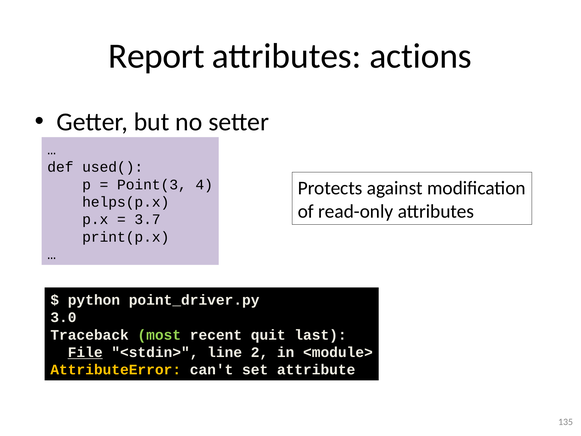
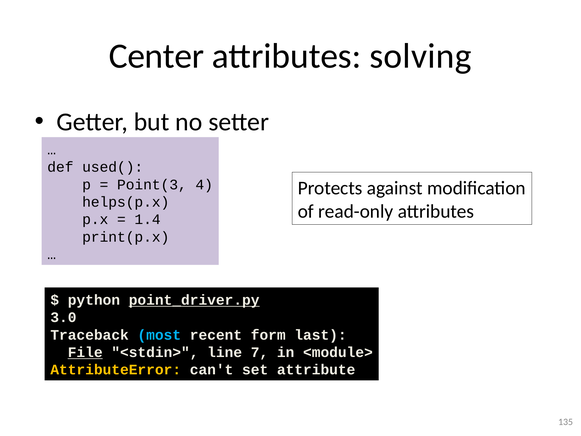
Report: Report -> Center
actions: actions -> solving
3.7: 3.7 -> 1.4
point_driver.py underline: none -> present
most colour: light green -> light blue
quit: quit -> form
2: 2 -> 7
